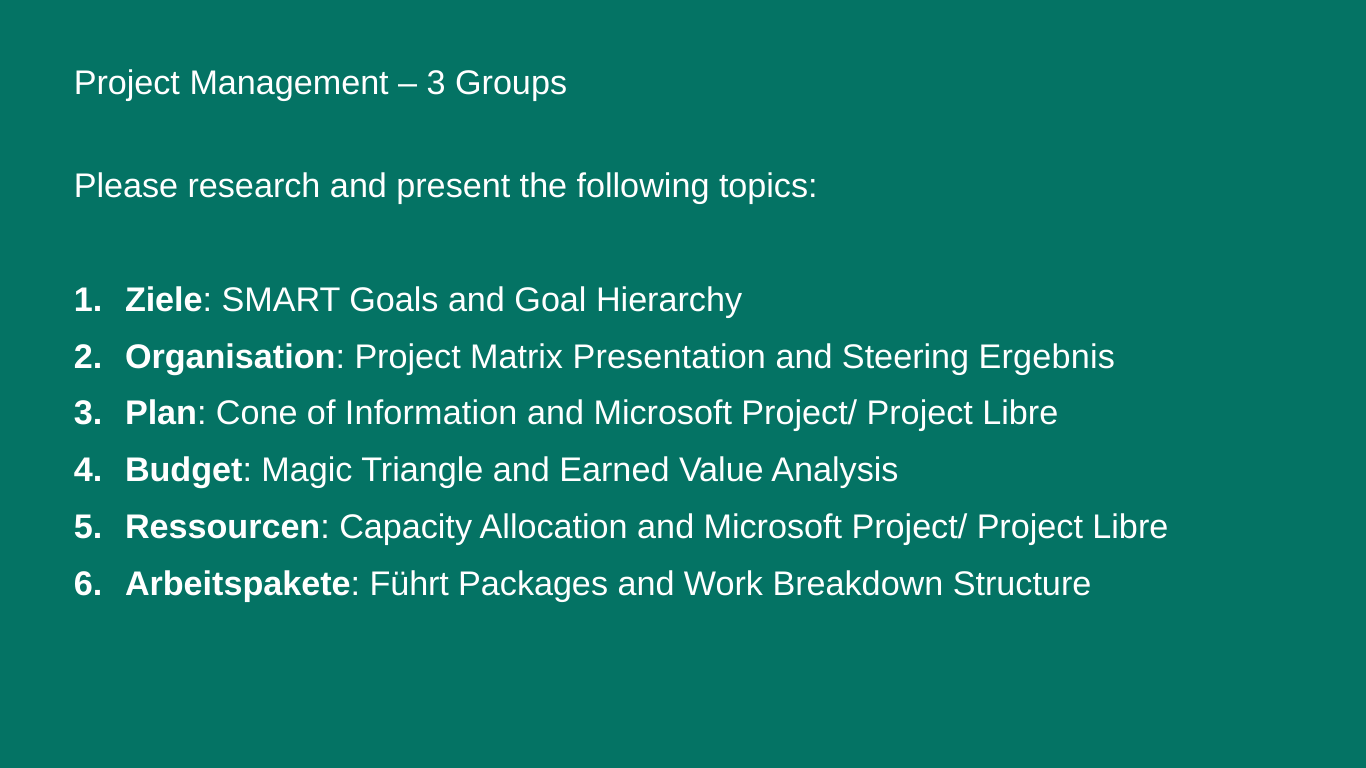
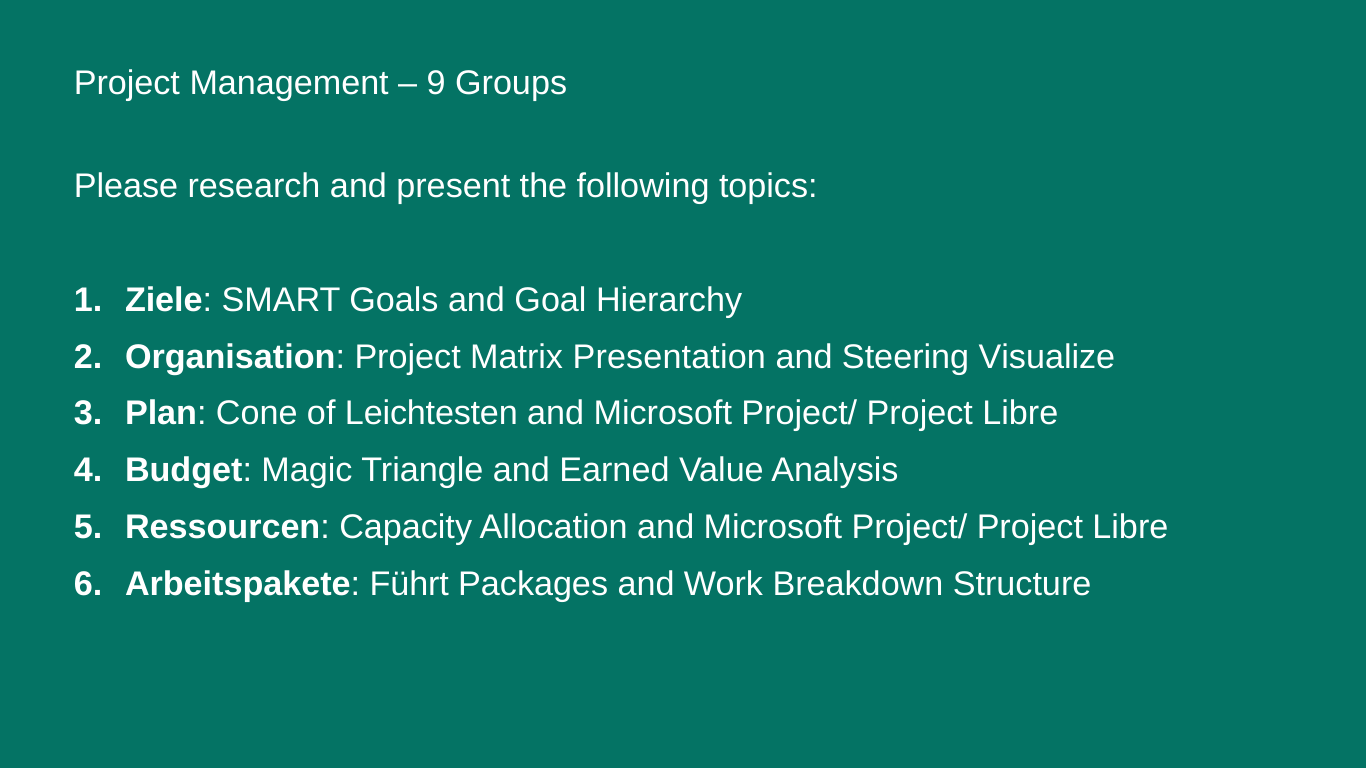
3 at (436, 83): 3 -> 9
Ergebnis: Ergebnis -> Visualize
Information: Information -> Leichtesten
